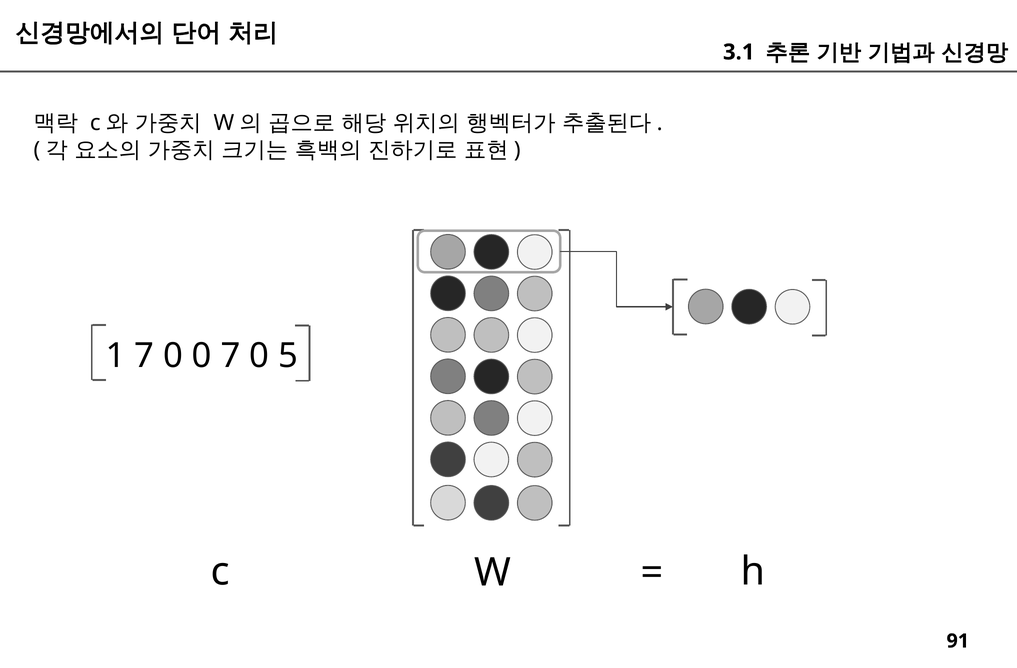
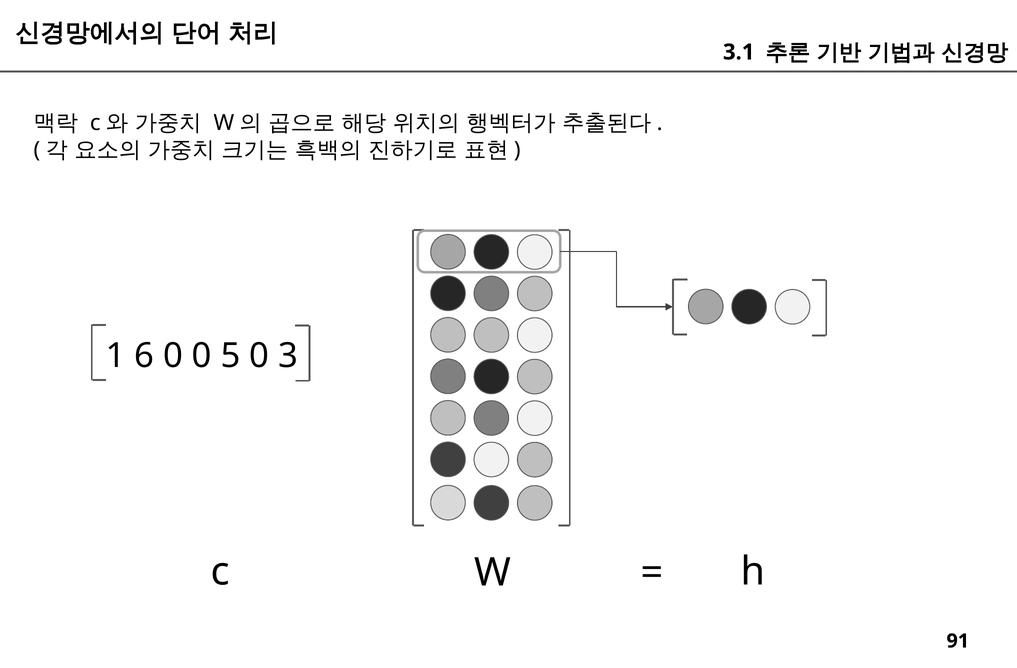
1 7: 7 -> 6
0 7: 7 -> 5
5: 5 -> 3
